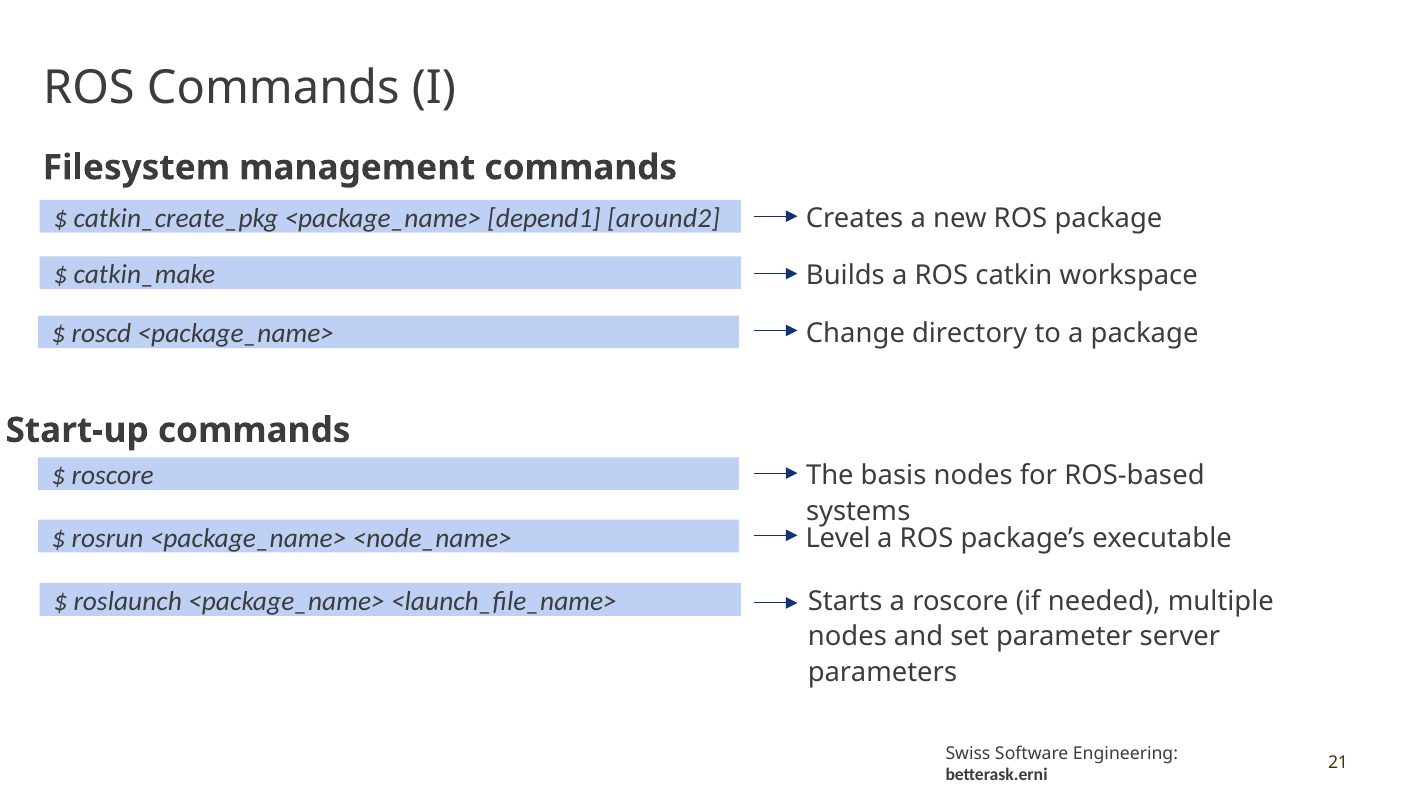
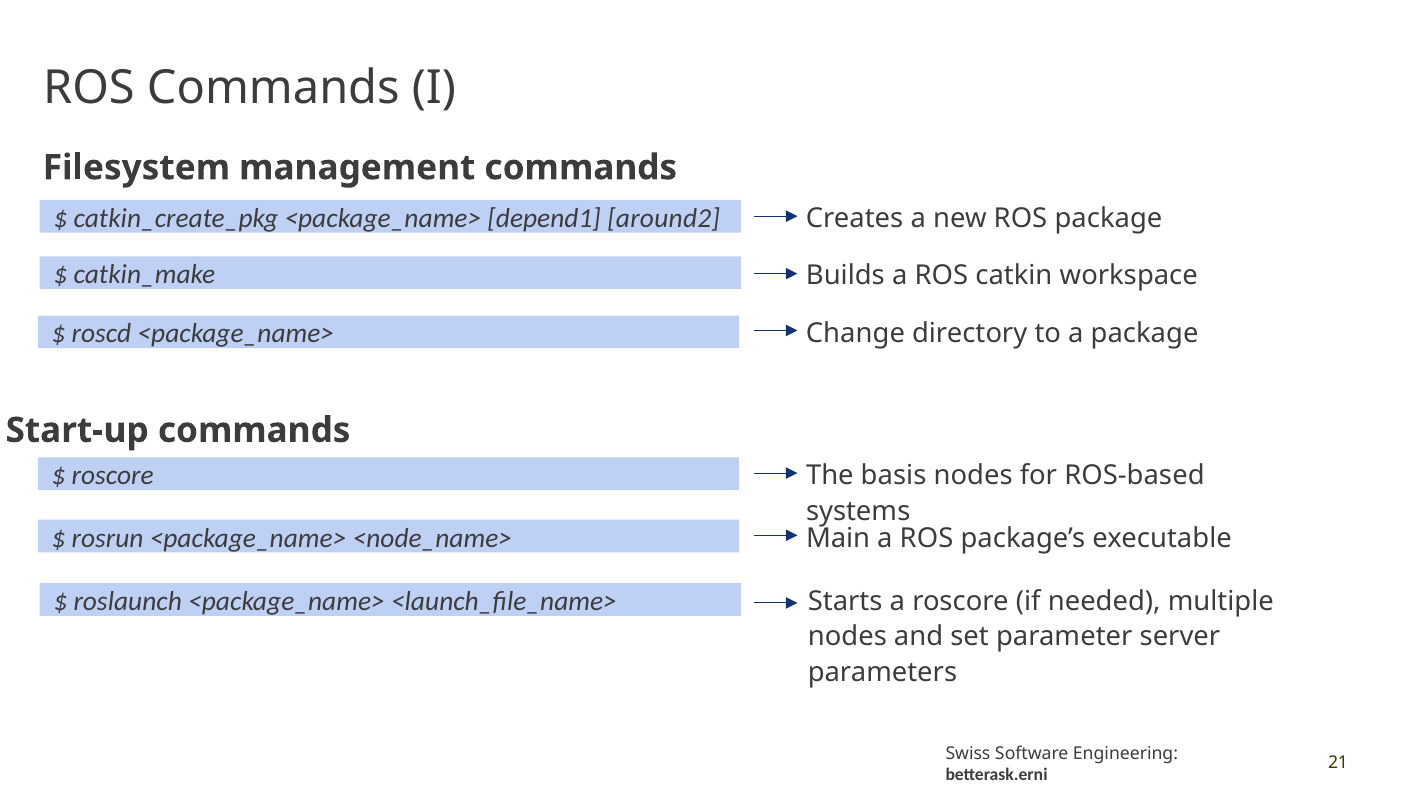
Level: Level -> Main
